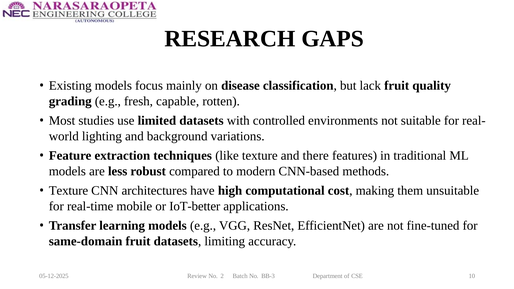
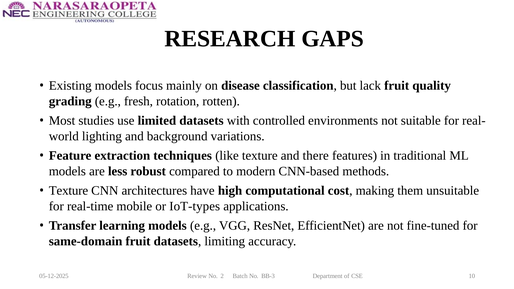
capable: capable -> rotation
IoT-better: IoT-better -> IoT-types
